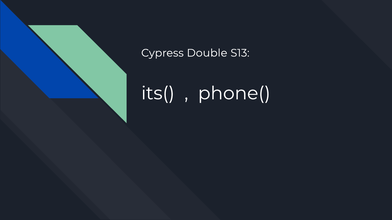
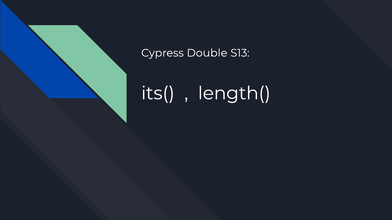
phone(: phone( -> length(
